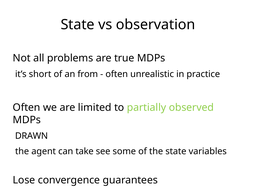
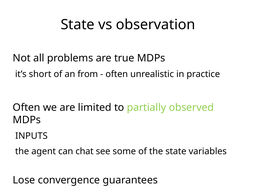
DRAWN: DRAWN -> INPUTS
take: take -> chat
